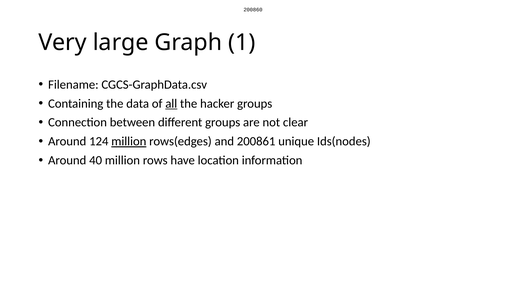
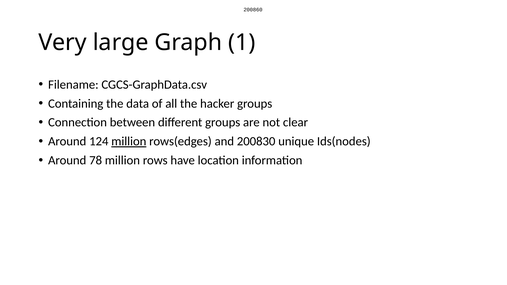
all underline: present -> none
200861: 200861 -> 200830
40: 40 -> 78
